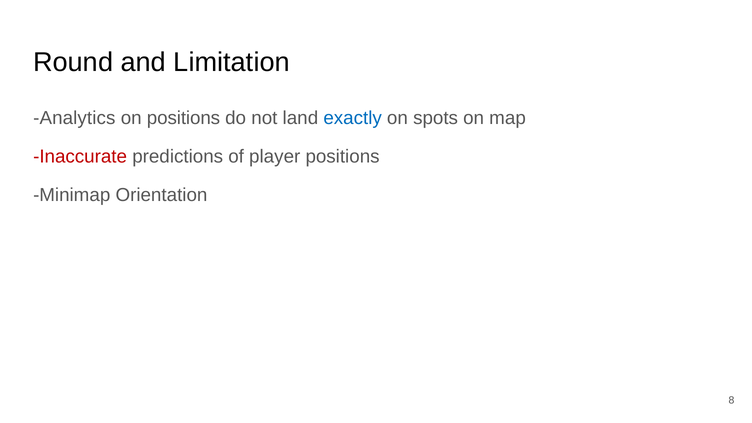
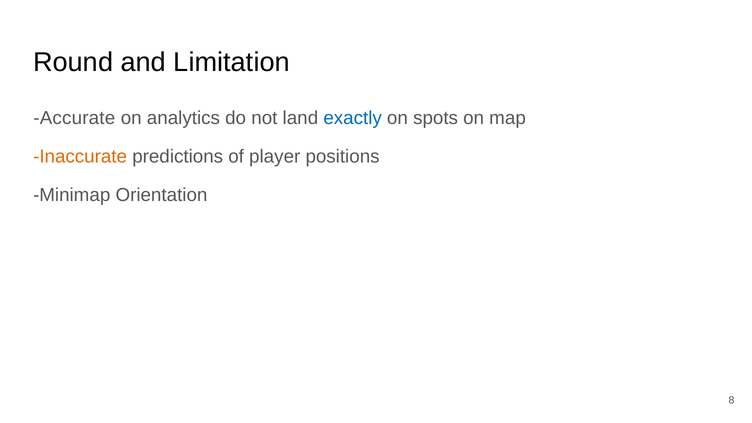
Analytics: Analytics -> Accurate
on positions: positions -> analytics
Inaccurate colour: red -> orange
